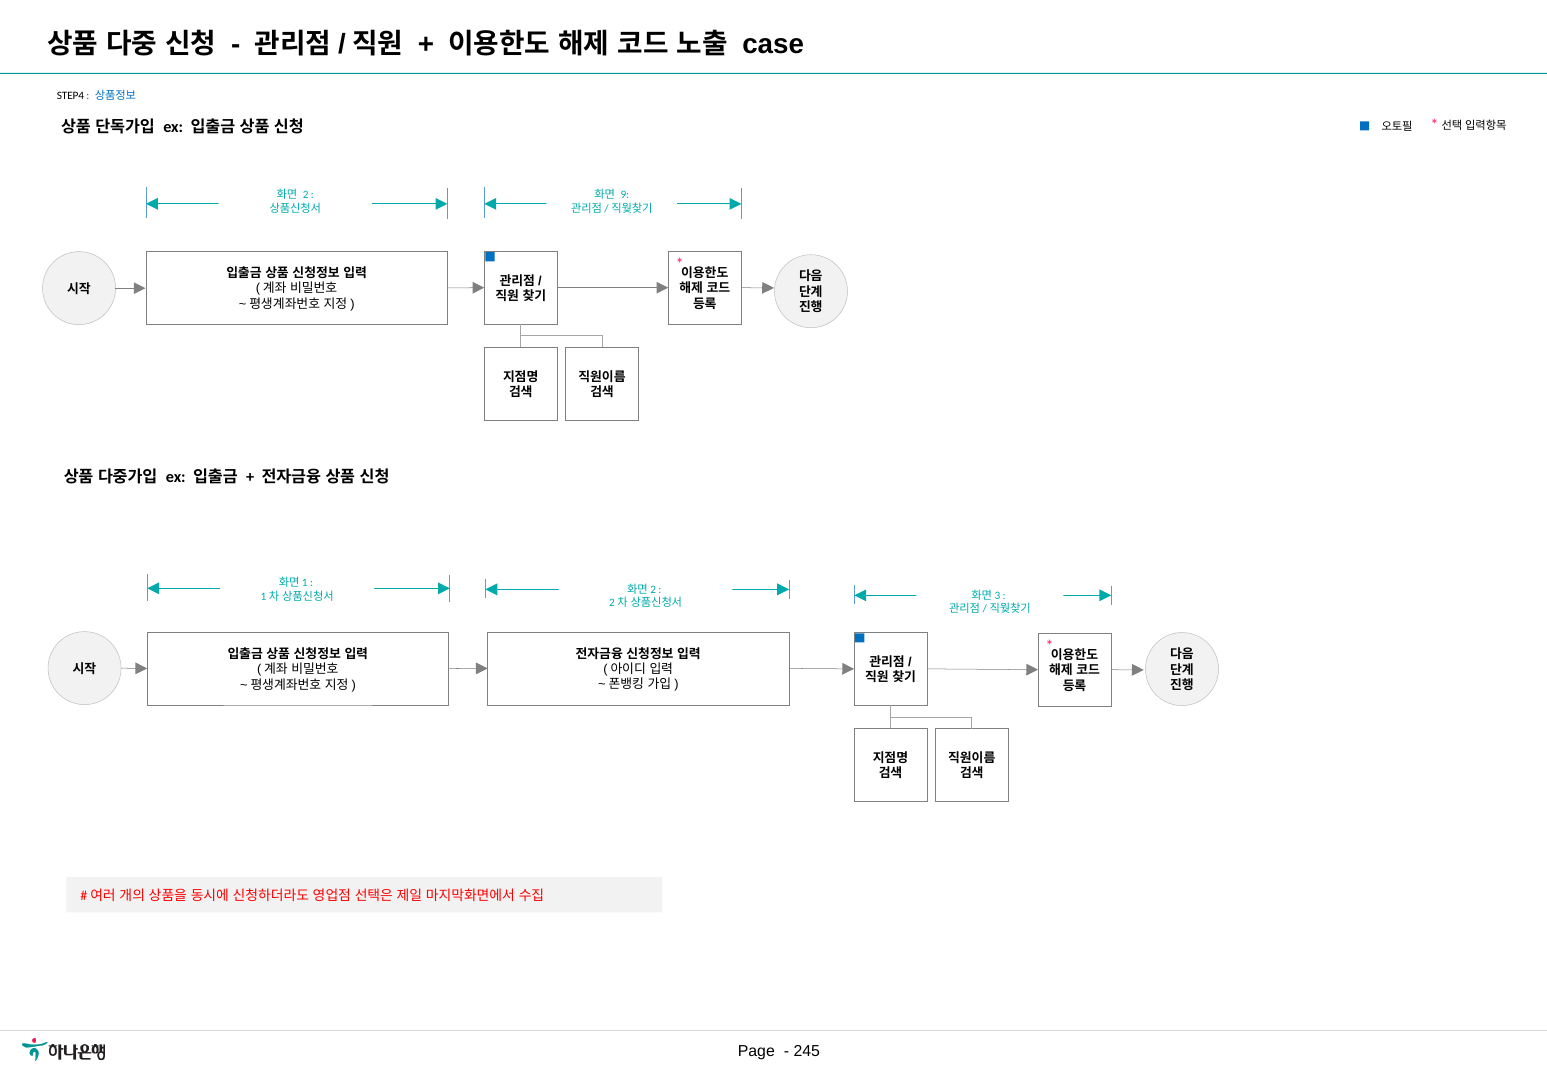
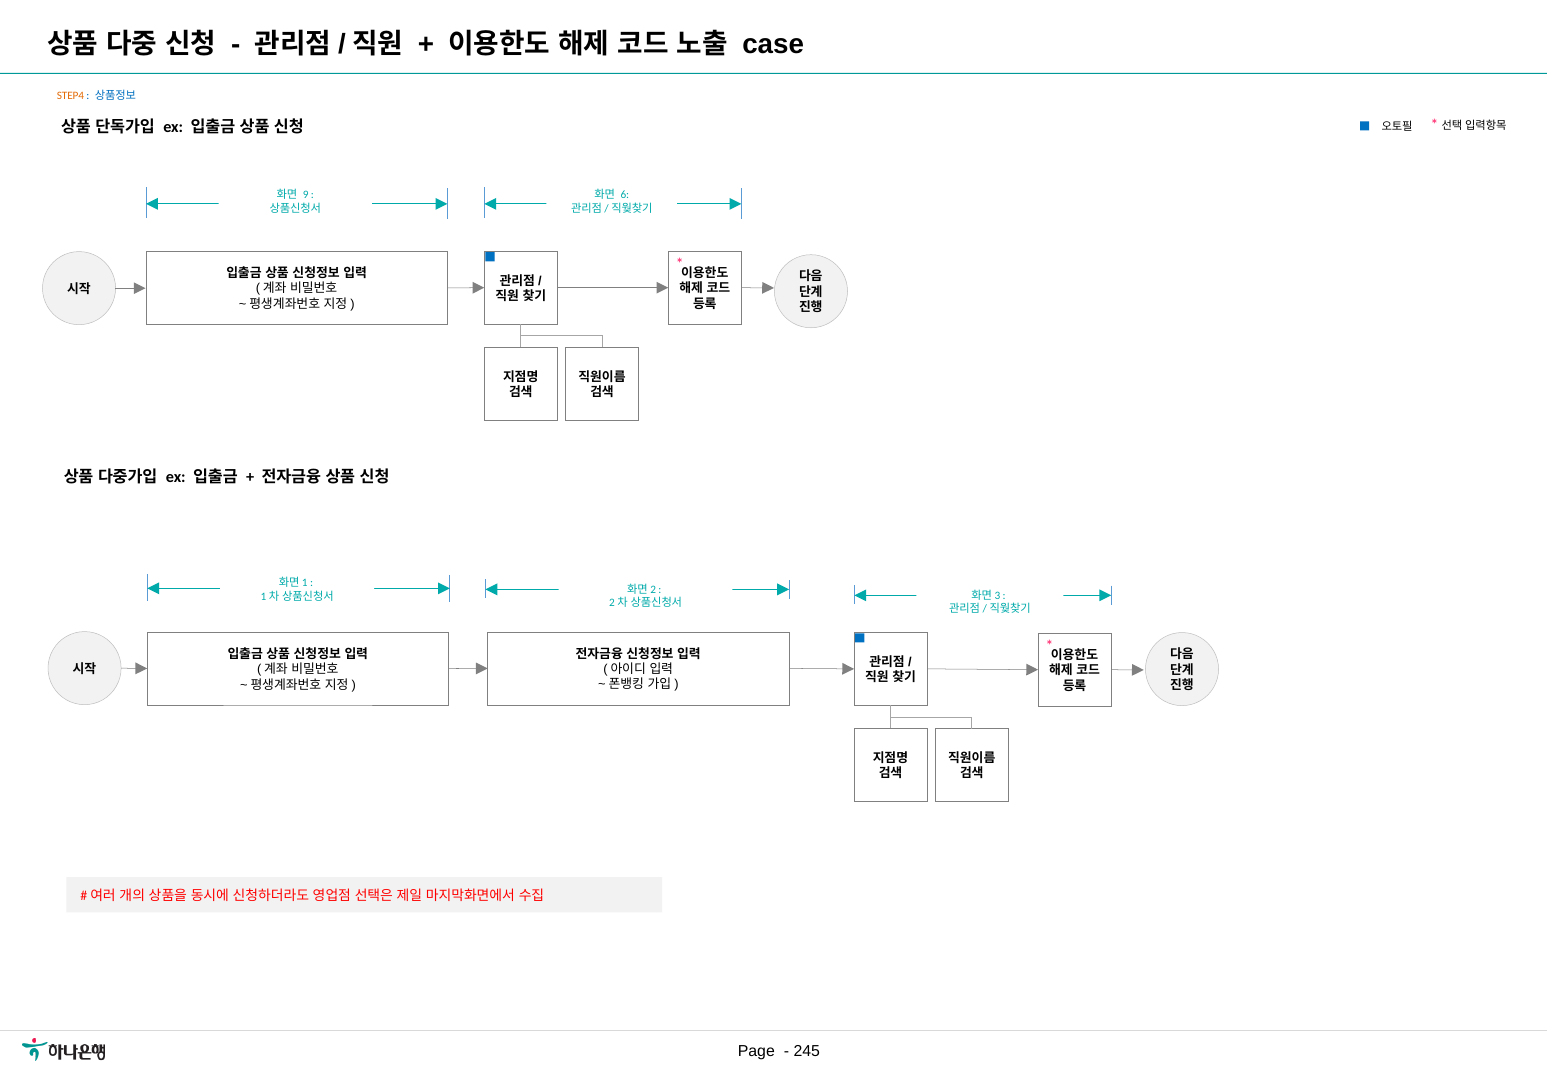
STEP4 colour: black -> orange
2: 2 -> 9
9: 9 -> 6
